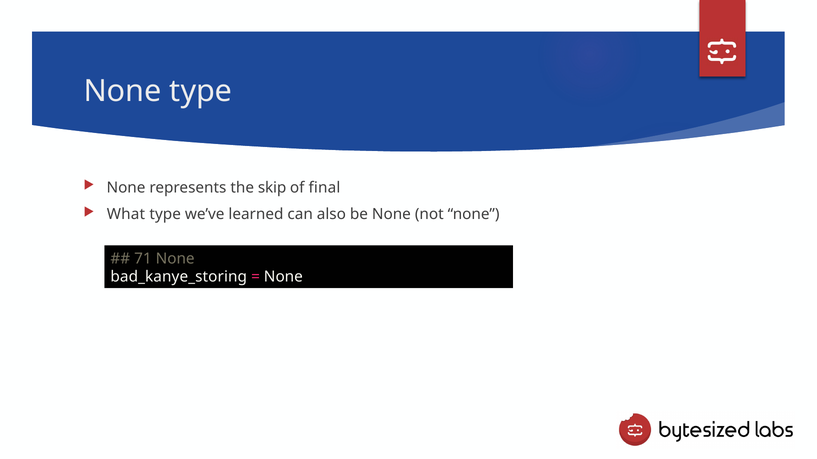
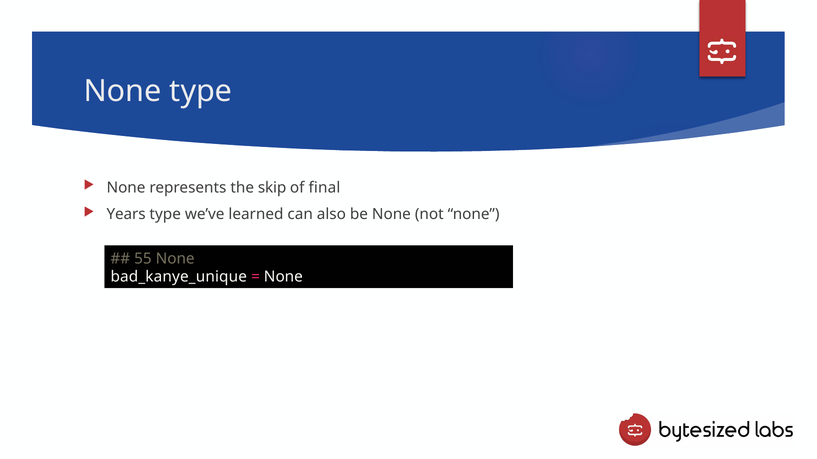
What: What -> Years
71: 71 -> 55
bad_kanye_storing: bad_kanye_storing -> bad_kanye_unique
